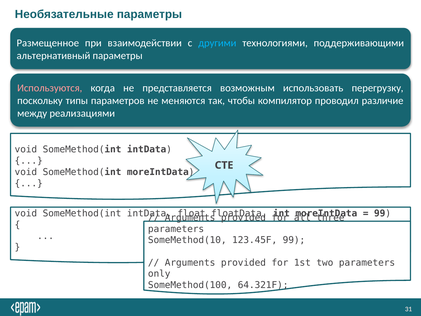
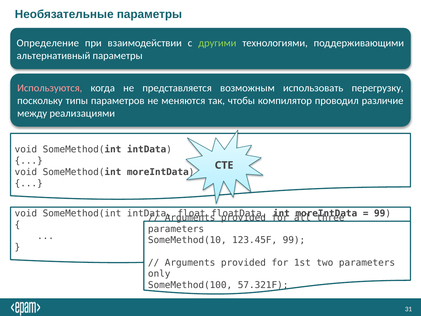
Размещенное: Размещенное -> Определение
другими colour: light blue -> light green
64.321F: 64.321F -> 57.321F
